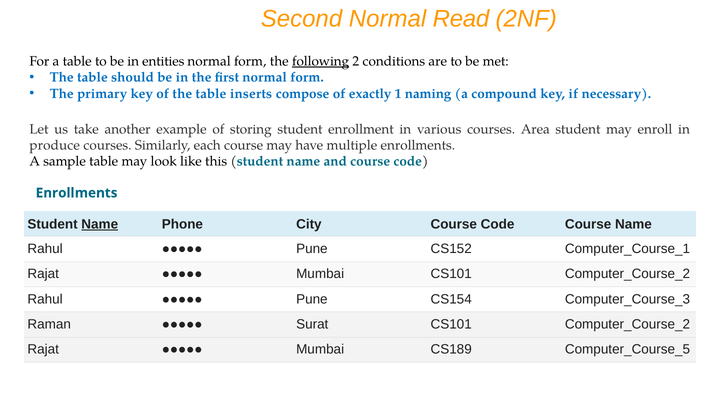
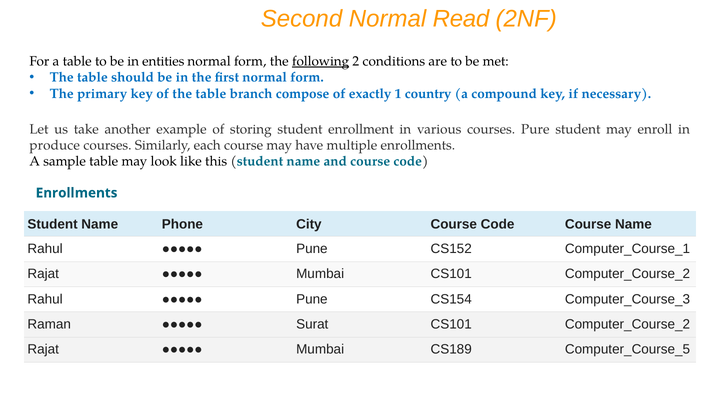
inserts: inserts -> branch
naming: naming -> country
Area: Area -> Pure
Name at (100, 224) underline: present -> none
